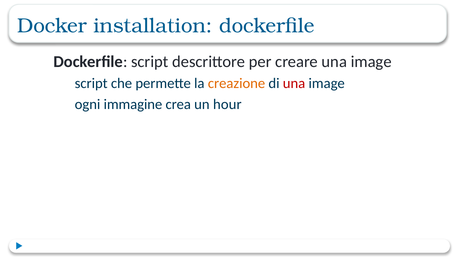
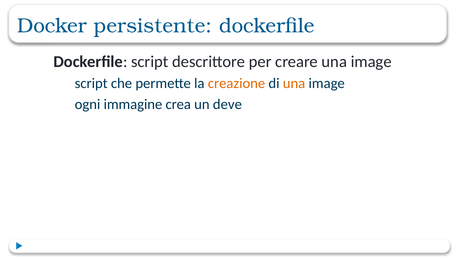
installation: installation -> persistente
una at (294, 83) colour: red -> orange
hour: hour -> deve
